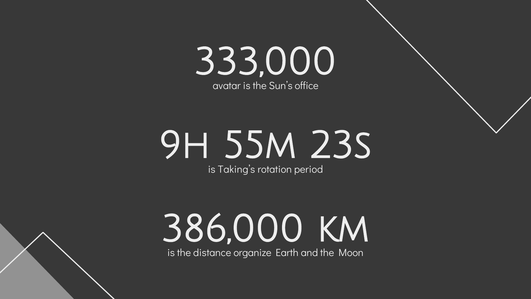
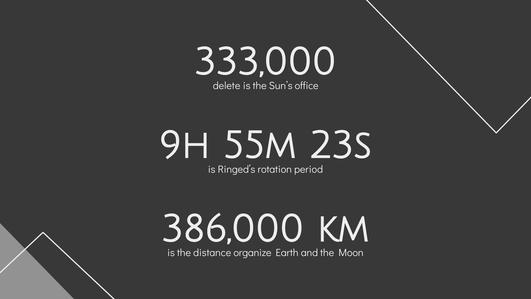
avatar: avatar -> delete
Taking’s: Taking’s -> Ringed’s
